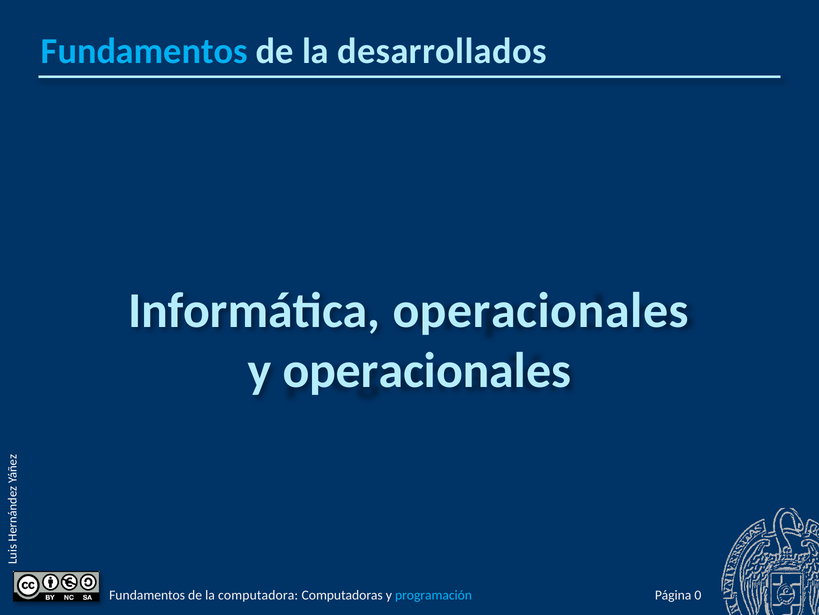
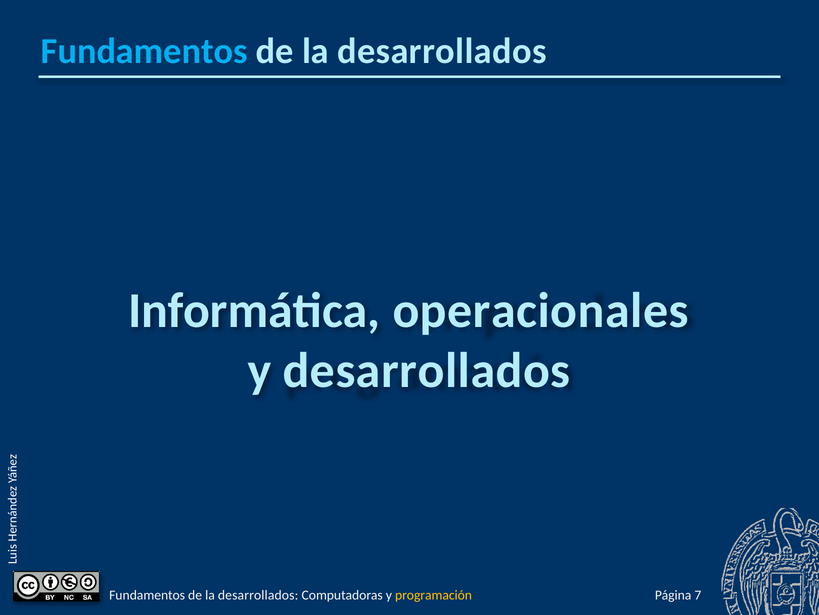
y operacionales: operacionales -> desarrollados
0: 0 -> 7
computadora at (258, 595): computadora -> desarrollados
programación colour: light blue -> yellow
